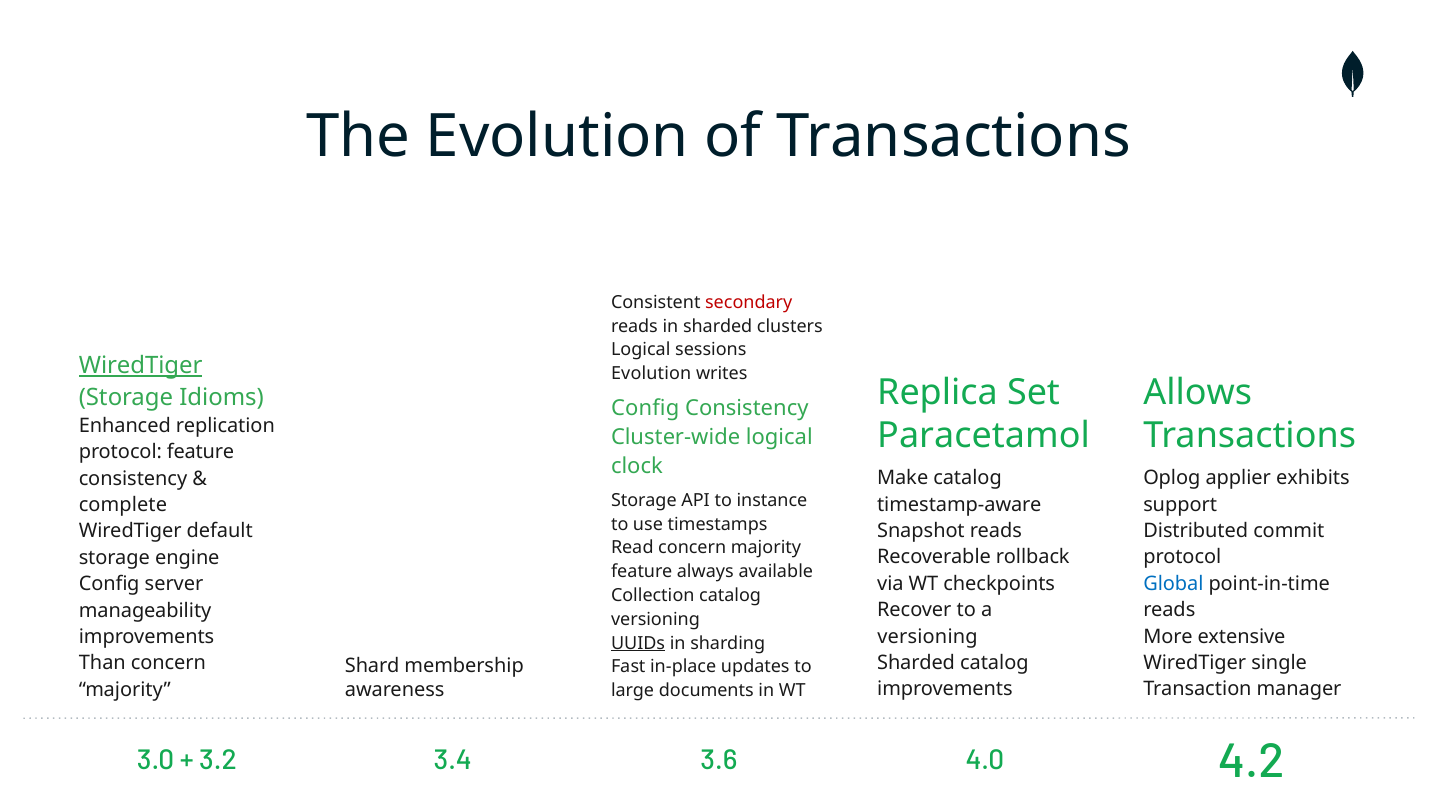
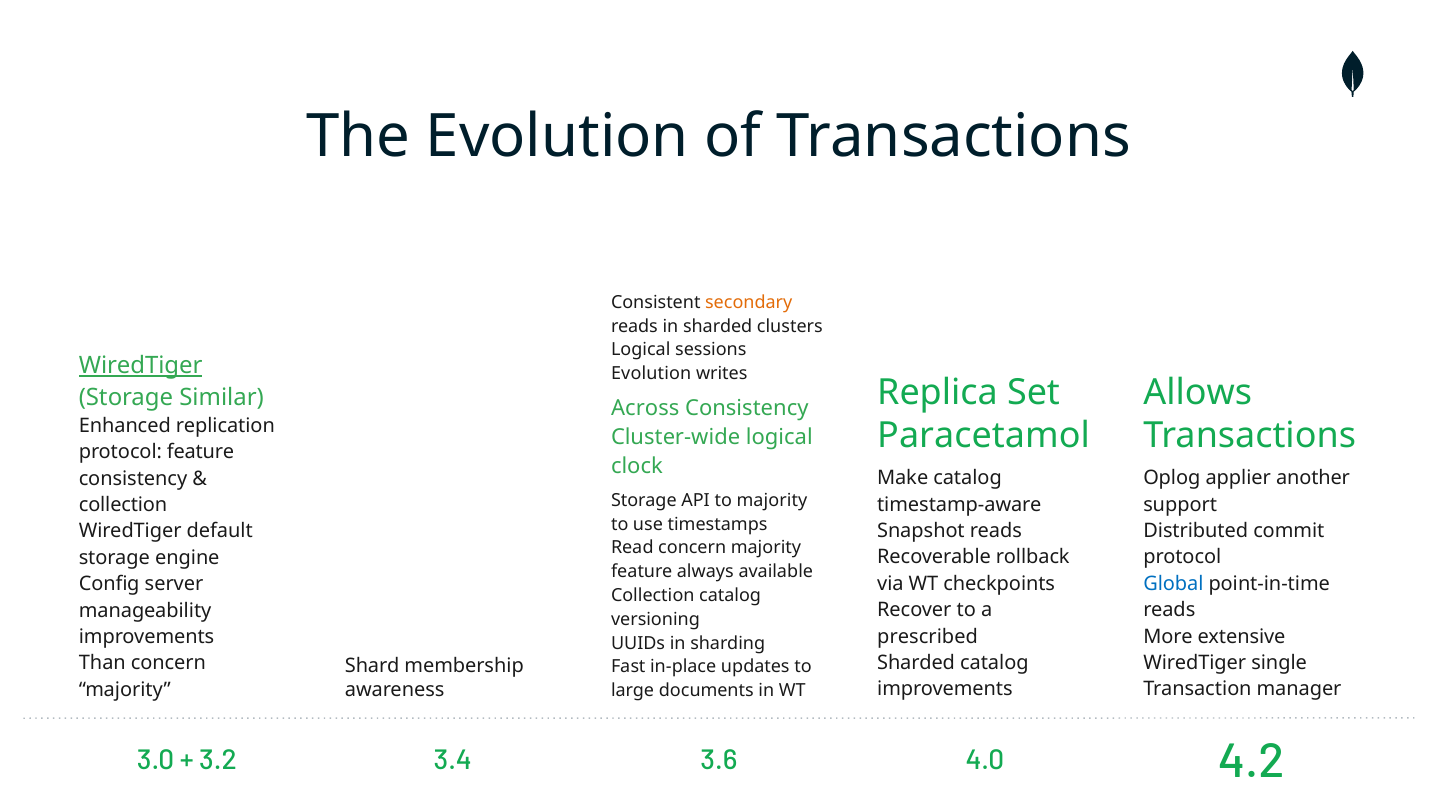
secondary colour: red -> orange
Idioms: Idioms -> Similar
Config at (645, 409): Config -> Across
exhibits: exhibits -> another
to instance: instance -> majority
complete at (123, 505): complete -> collection
versioning at (928, 636): versioning -> prescribed
UUIDs underline: present -> none
